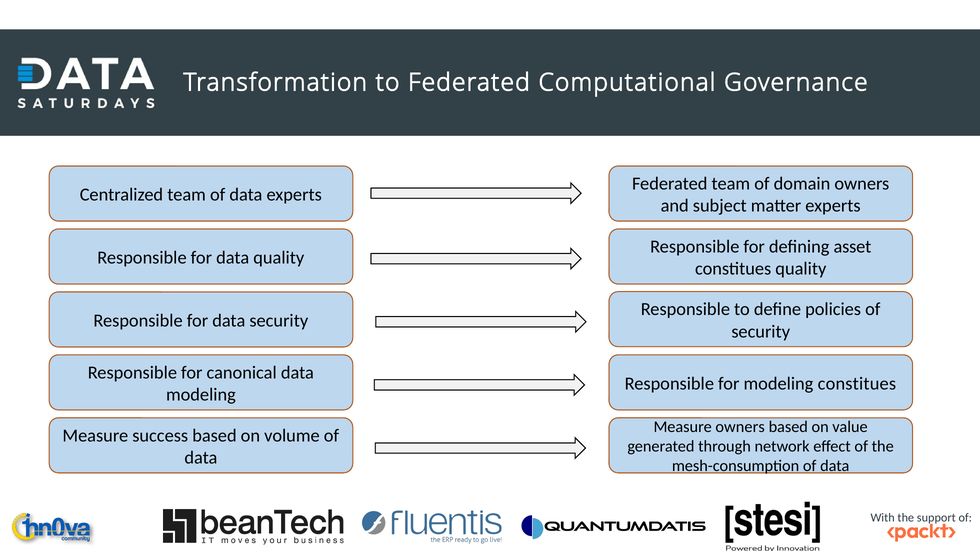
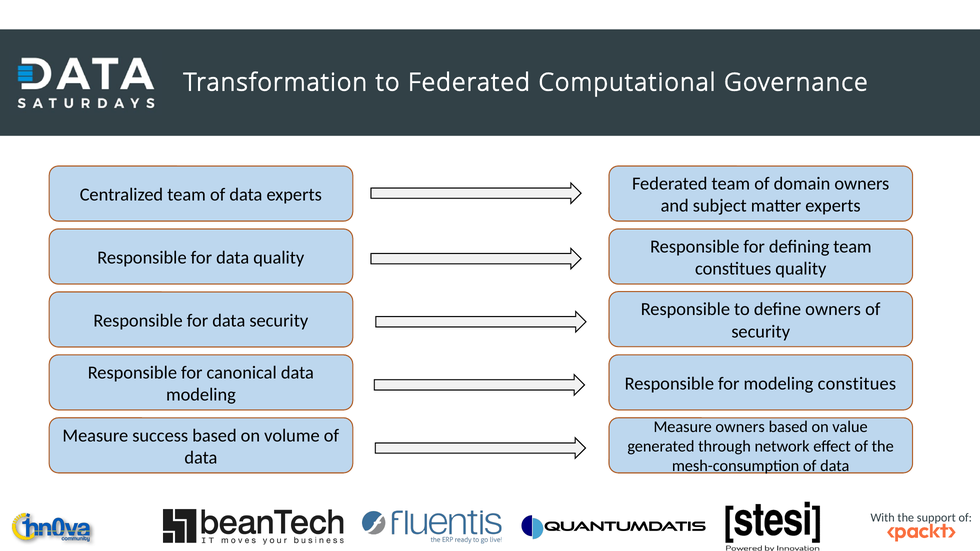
defining asset: asset -> team
define policies: policies -> owners
